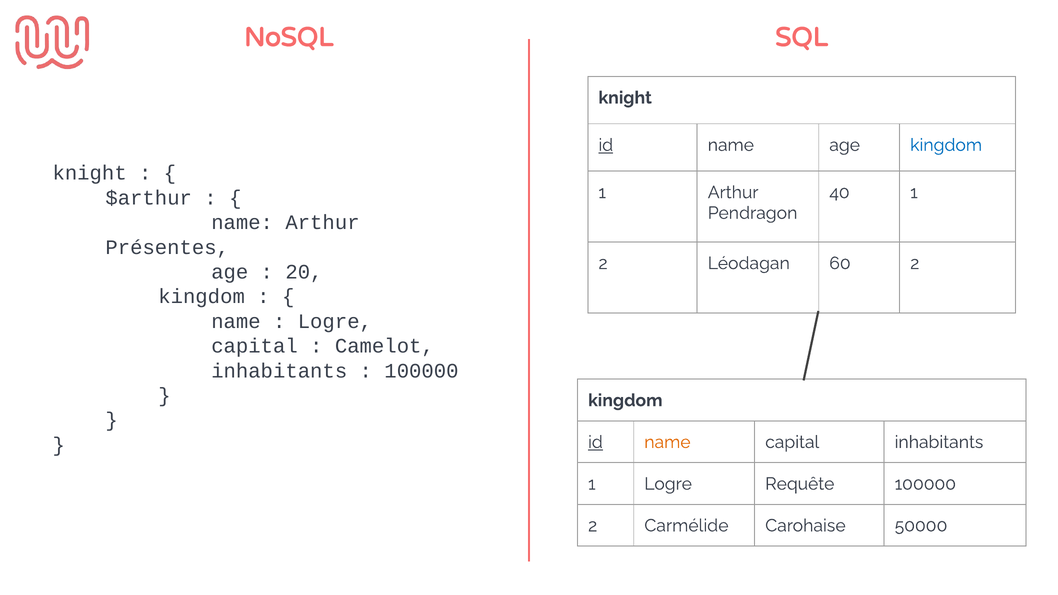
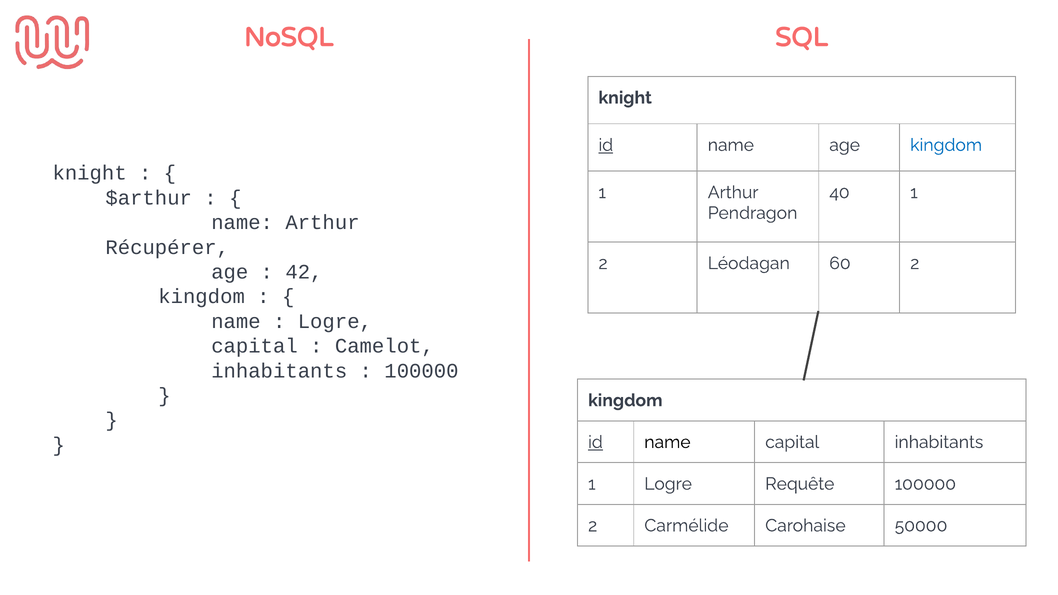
Présentes: Présentes -> Récupérer
20: 20 -> 42
name at (667, 442) colour: orange -> black
